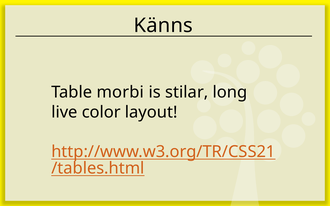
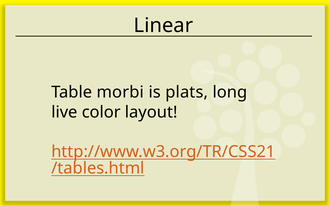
Känns: Känns -> Linear
stilar: stilar -> plats
